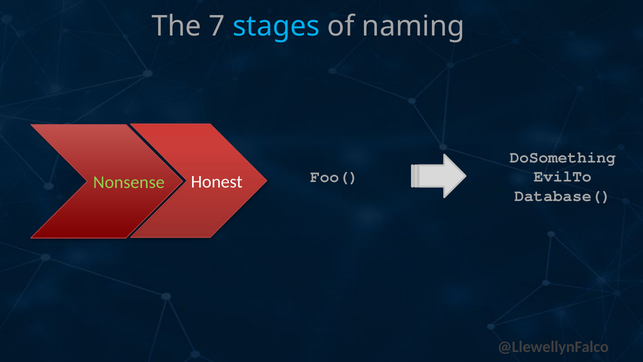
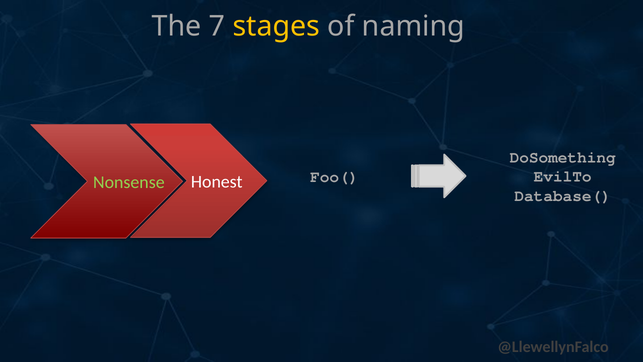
stages colour: light blue -> yellow
